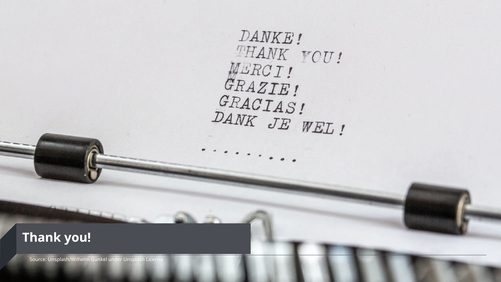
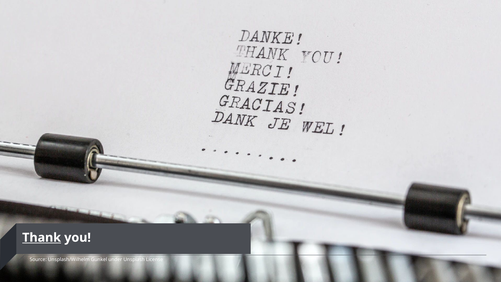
Thank underline: none -> present
